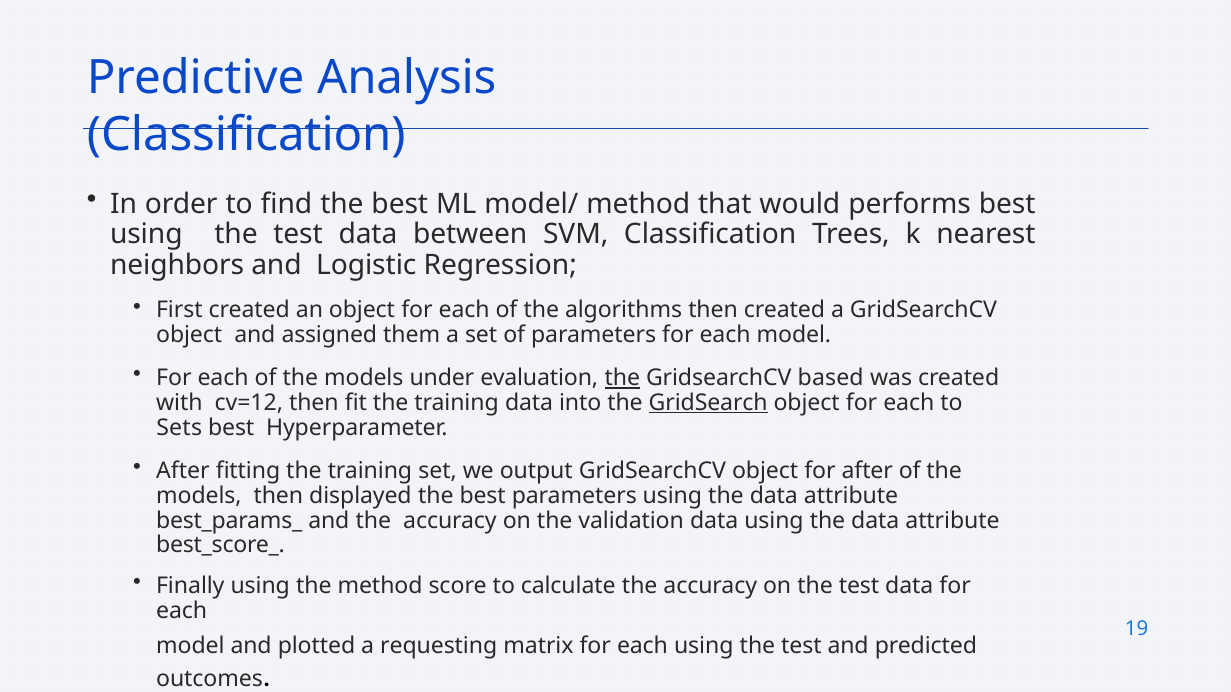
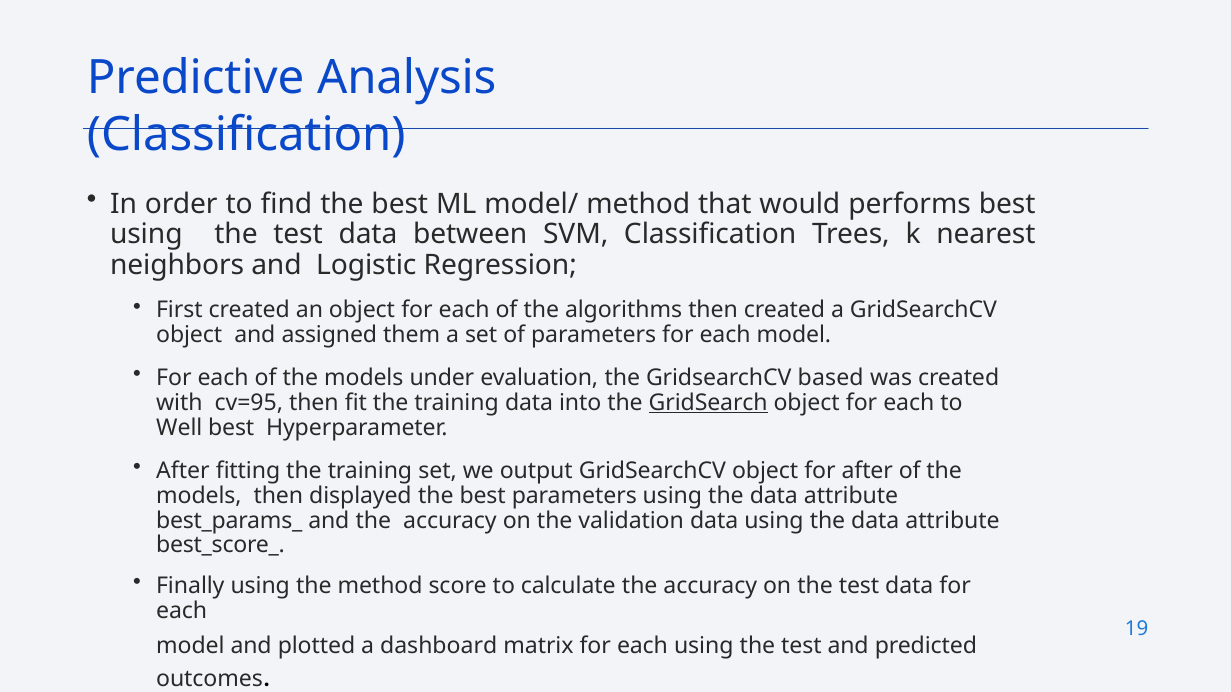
the at (622, 378) underline: present -> none
cv=12: cv=12 -> cv=95
Sets: Sets -> Well
requesting: requesting -> dashboard
